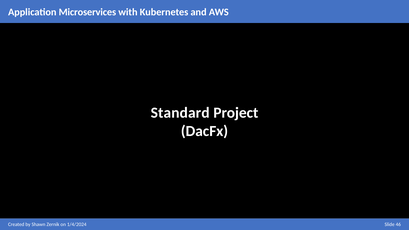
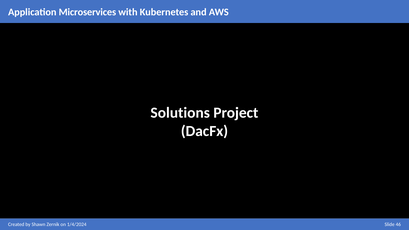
Standard: Standard -> Solutions
